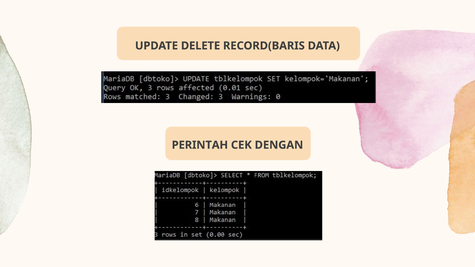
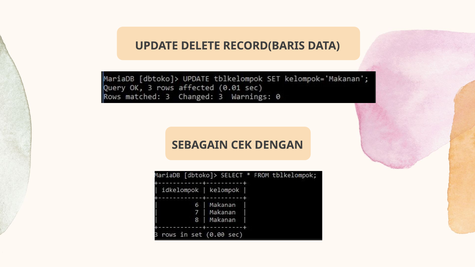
PERINTAH: PERINTAH -> SEBAGAIN
